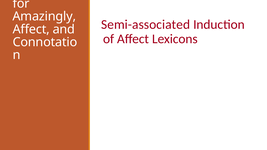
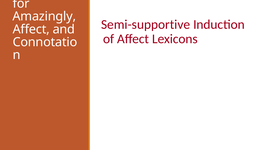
Semi-associated: Semi-associated -> Semi-supportive
